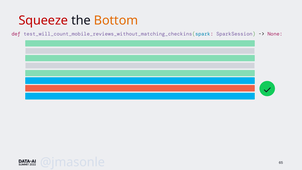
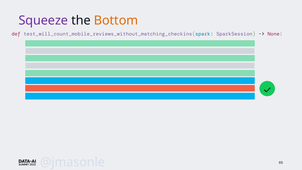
Squeeze colour: red -> purple
